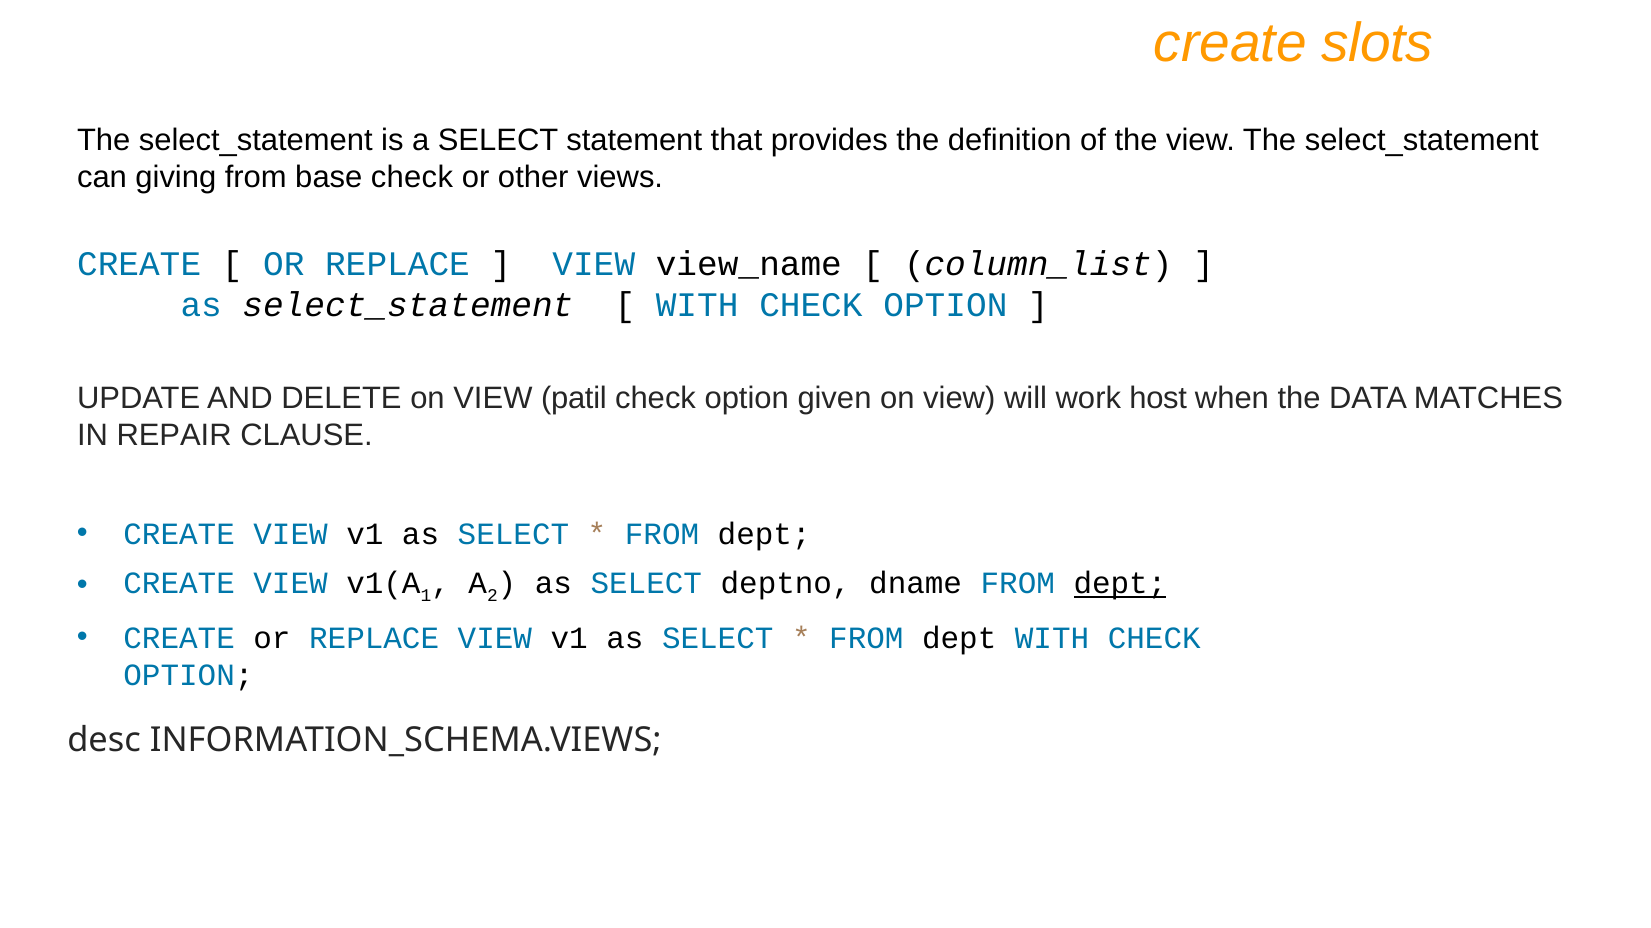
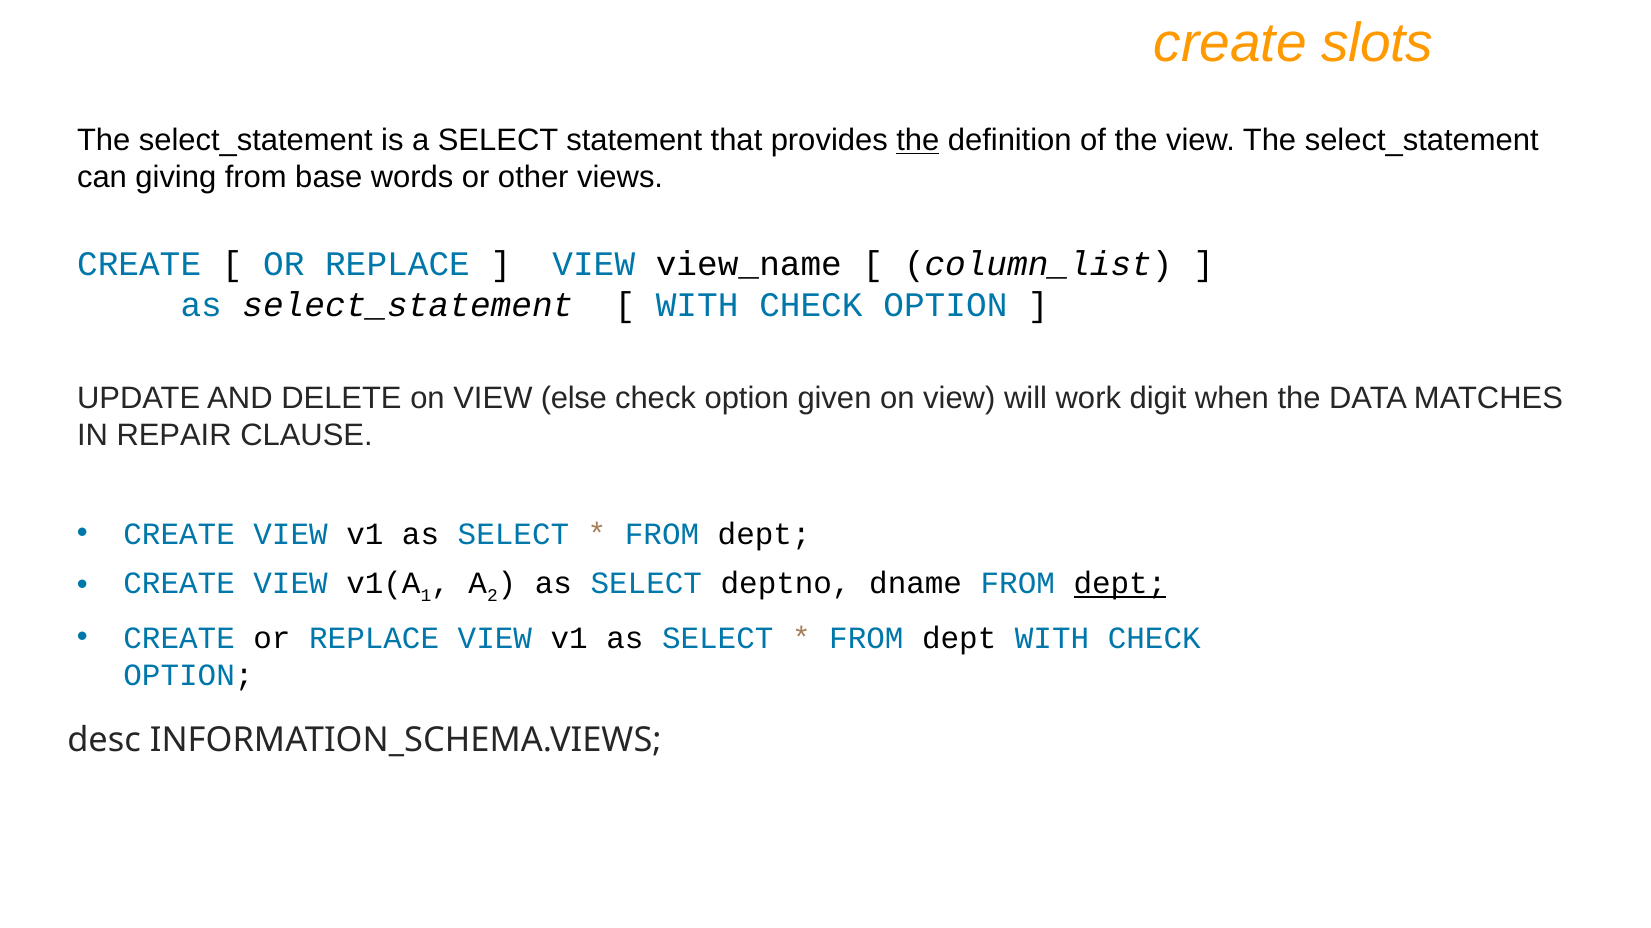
the at (918, 140) underline: none -> present
base check: check -> words
patil: patil -> else
host: host -> digit
